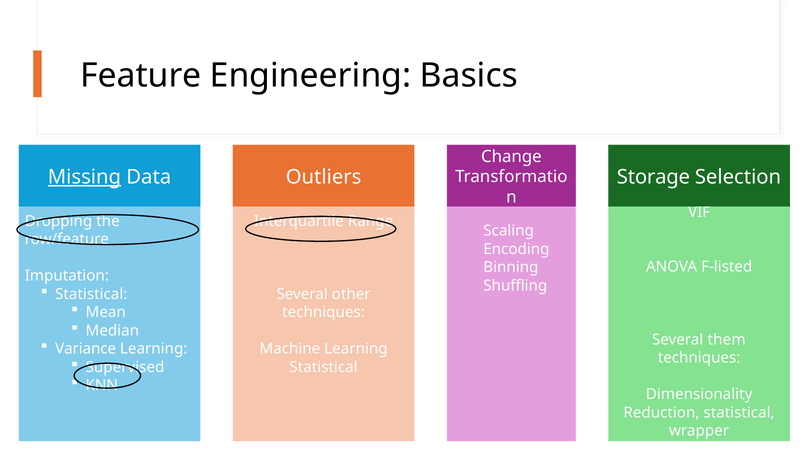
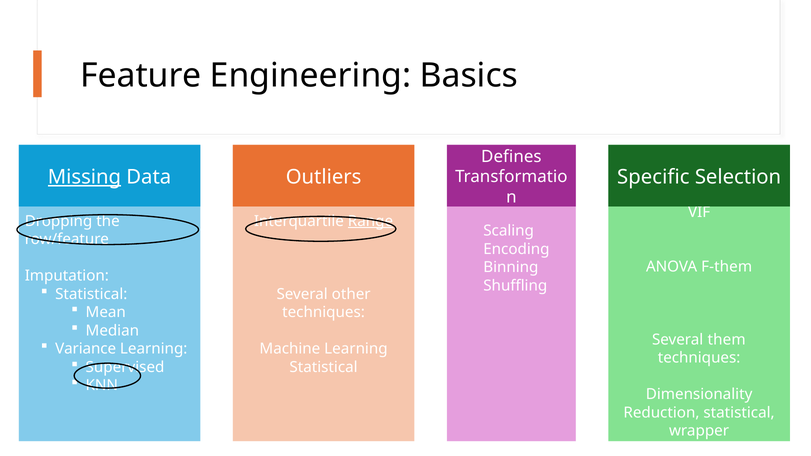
Change: Change -> Defines
Storage: Storage -> Specific
Range underline: none -> present
F-listed: F-listed -> F-them
